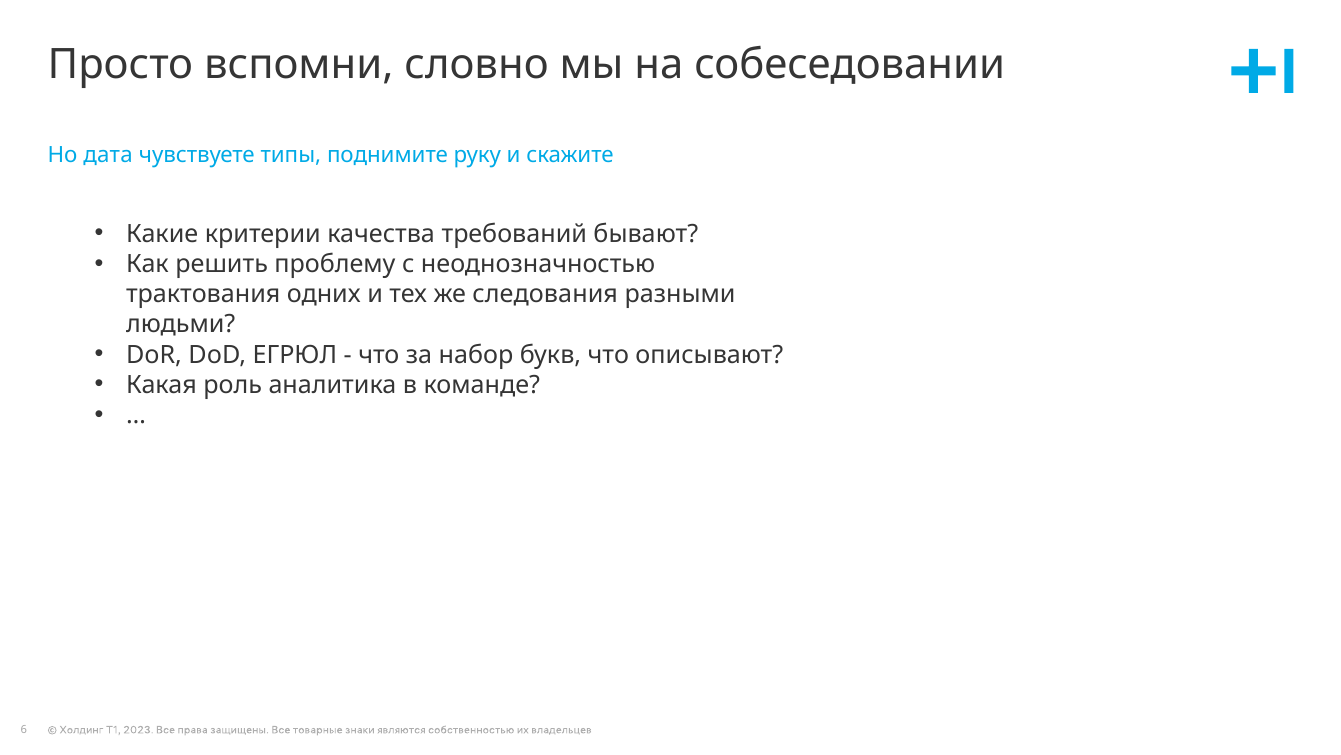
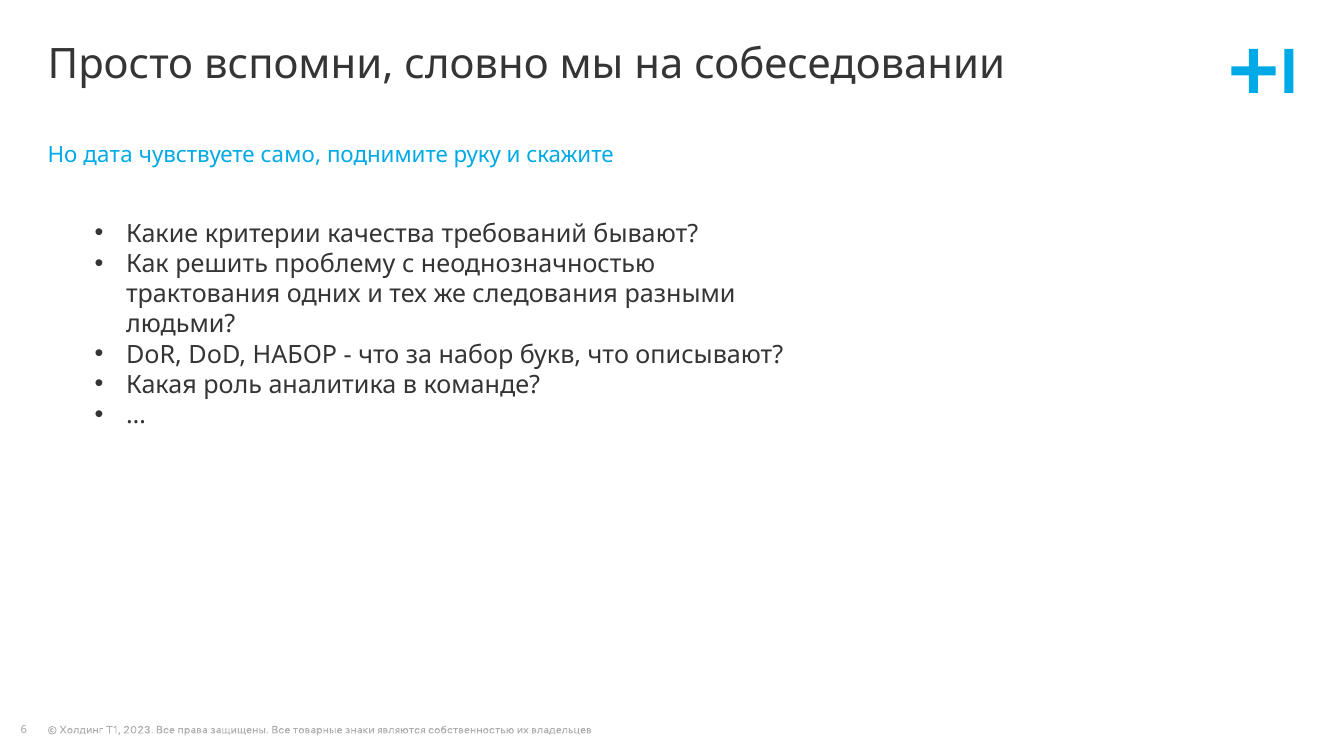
типы: типы -> само
DoD ЕГРЮЛ: ЕГРЮЛ -> НАБОР
